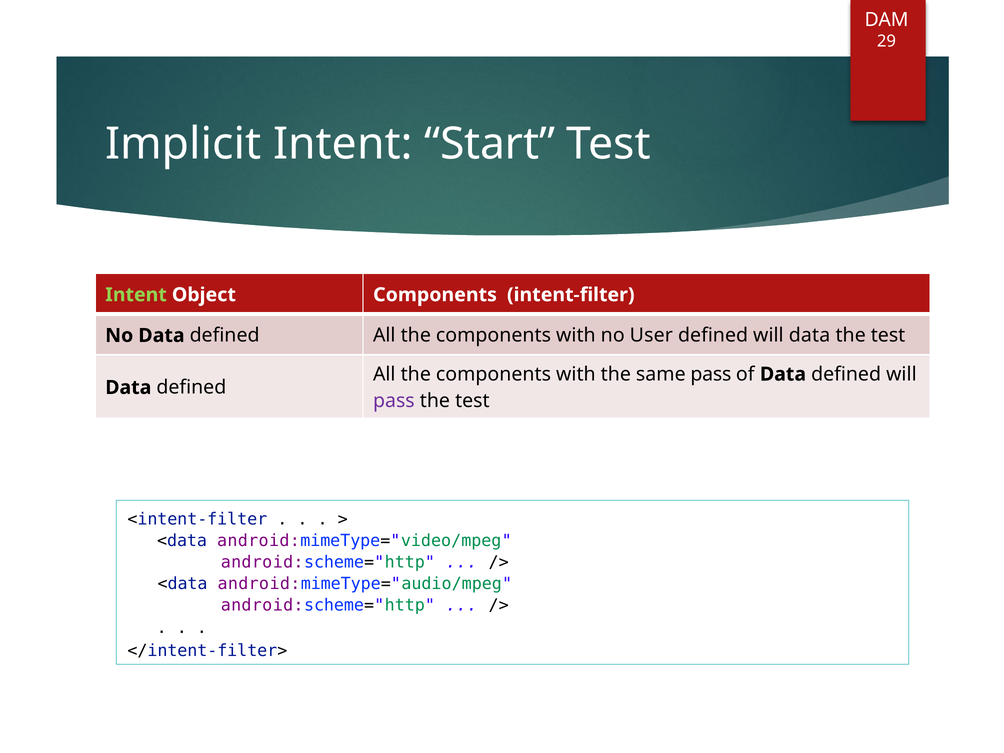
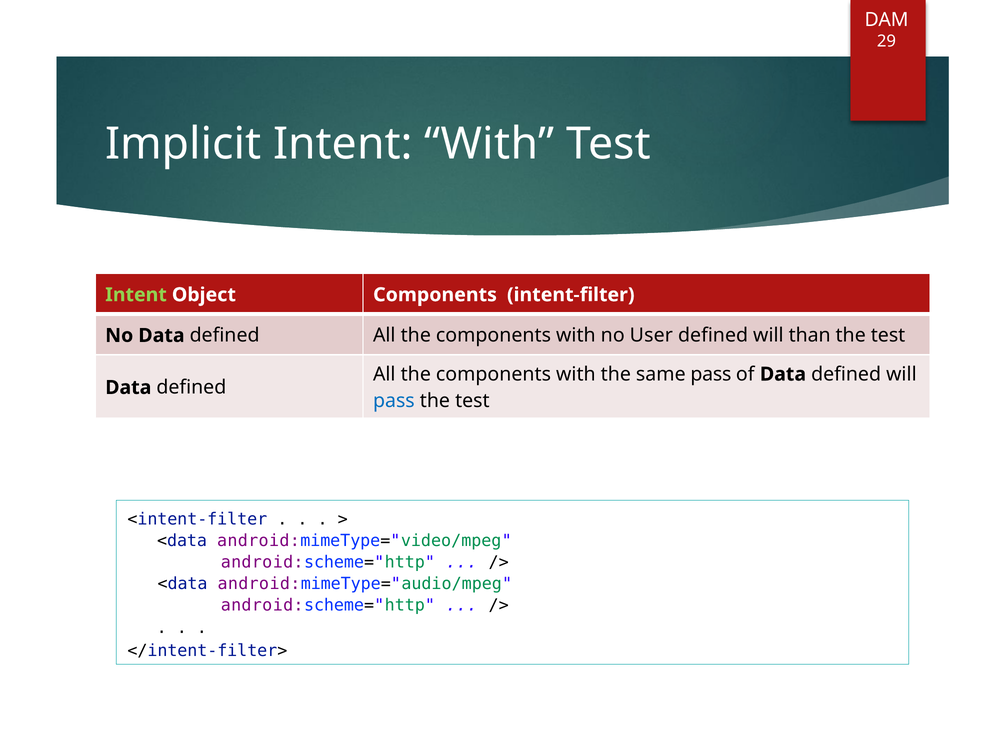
Intent Start: Start -> With
will data: data -> than
pass at (394, 401) colour: purple -> blue
